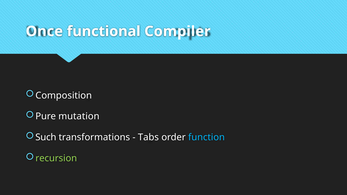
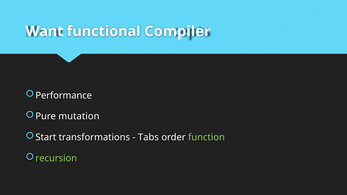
Once: Once -> Want
Composition: Composition -> Performance
Such: Such -> Start
function colour: light blue -> light green
